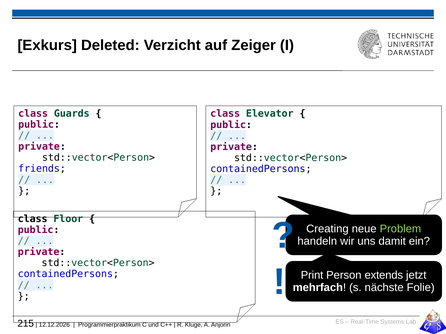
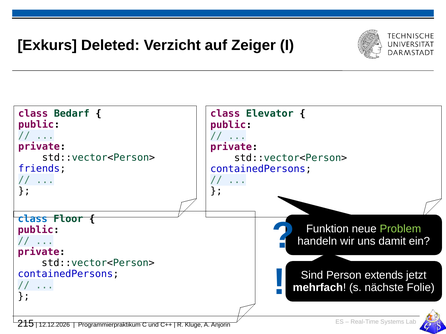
Guards: Guards -> Bedarf
class at (33, 219) colour: black -> blue
Creating: Creating -> Funktion
Print: Print -> Sind
